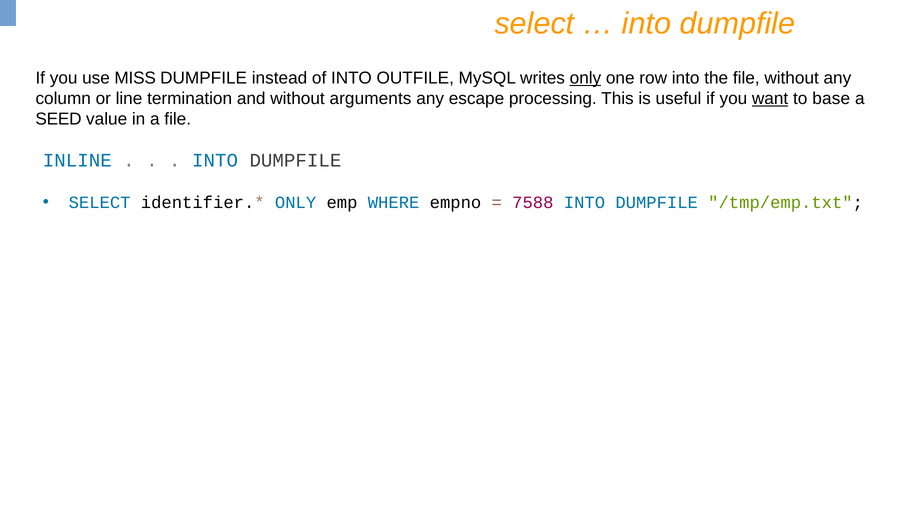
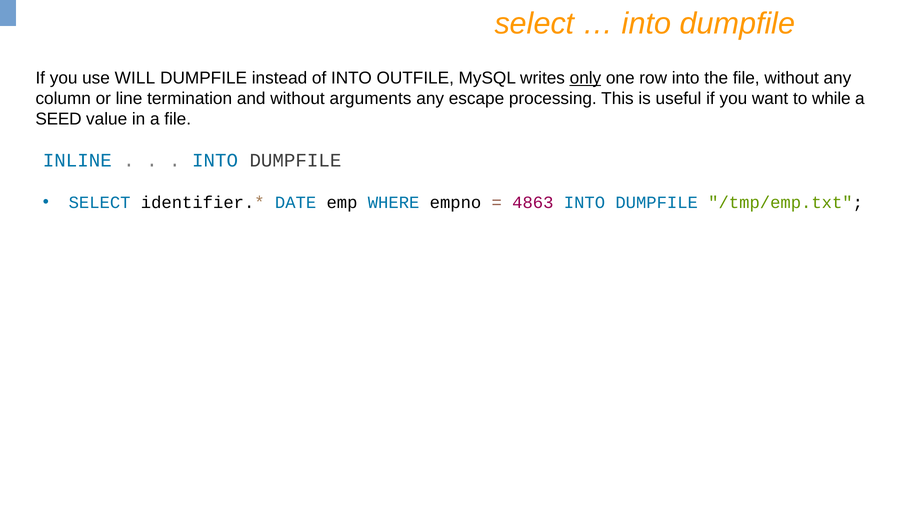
MISS: MISS -> WILL
want underline: present -> none
base: base -> while
ONLY at (296, 202): ONLY -> DATE
7588: 7588 -> 4863
